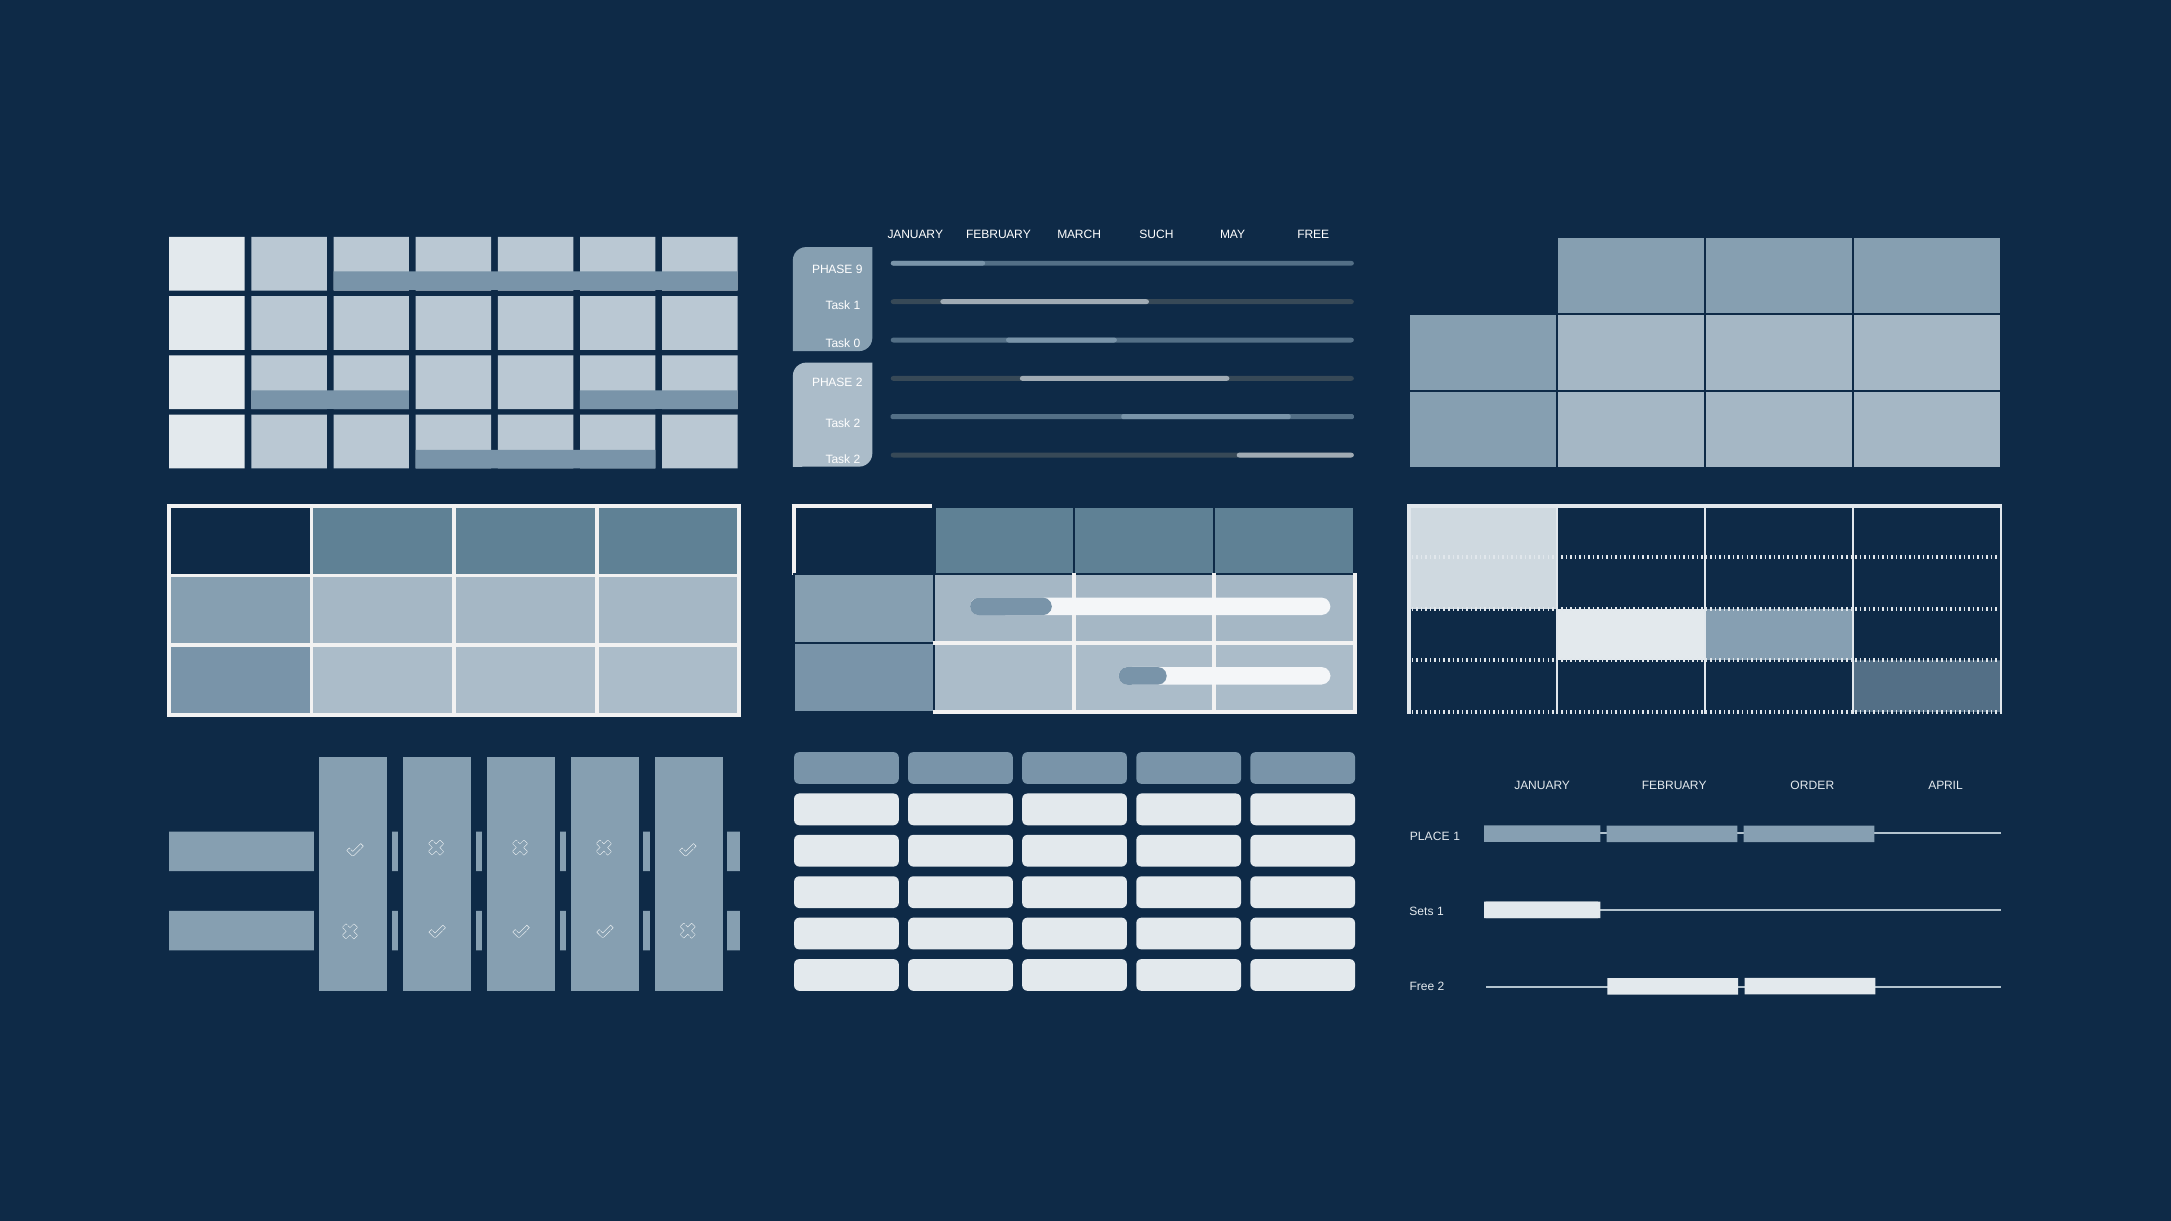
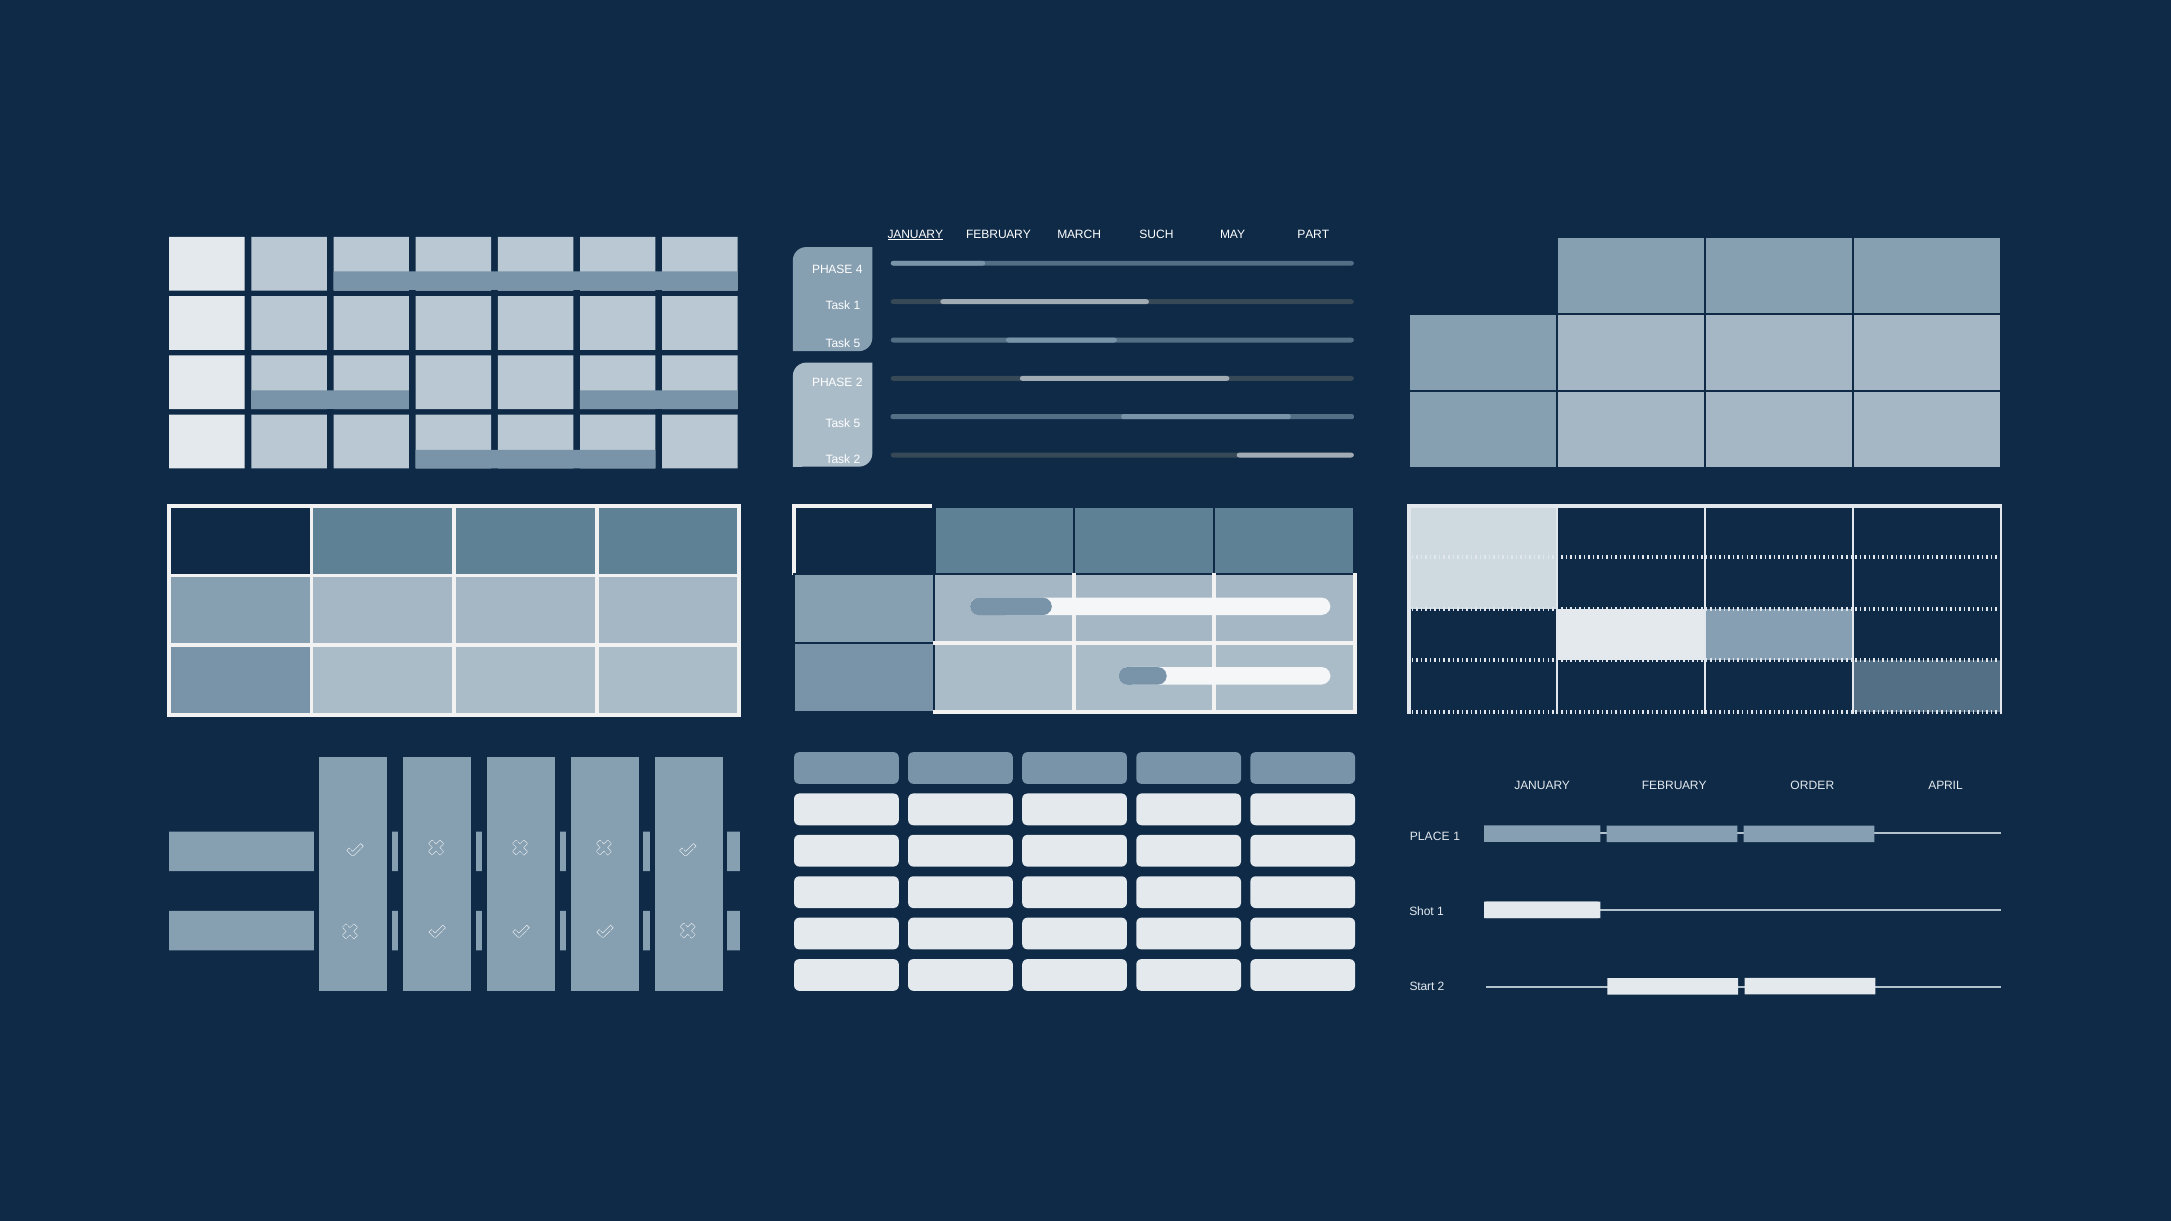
JANUARY at (915, 234) underline: none -> present
MAY FREE: FREE -> PART
9: 9 -> 4
0 at (857, 344): 0 -> 5
2 at (857, 424): 2 -> 5
Sets: Sets -> Shot
Free at (1422, 987): Free -> Start
